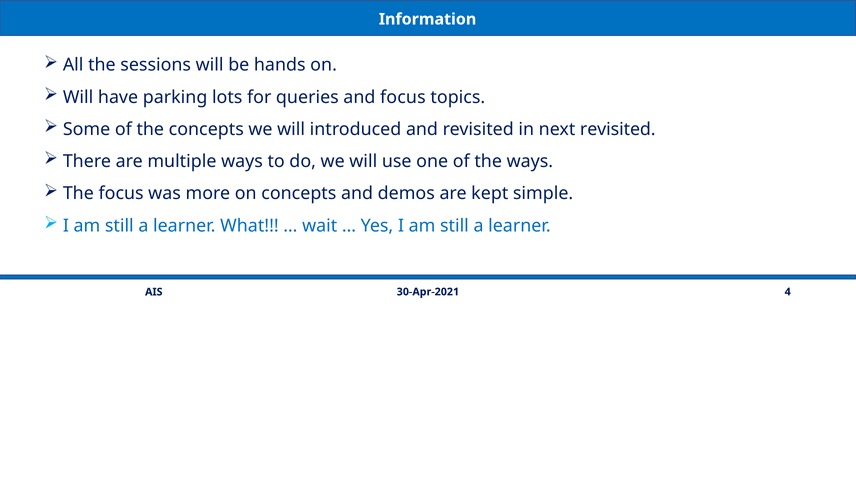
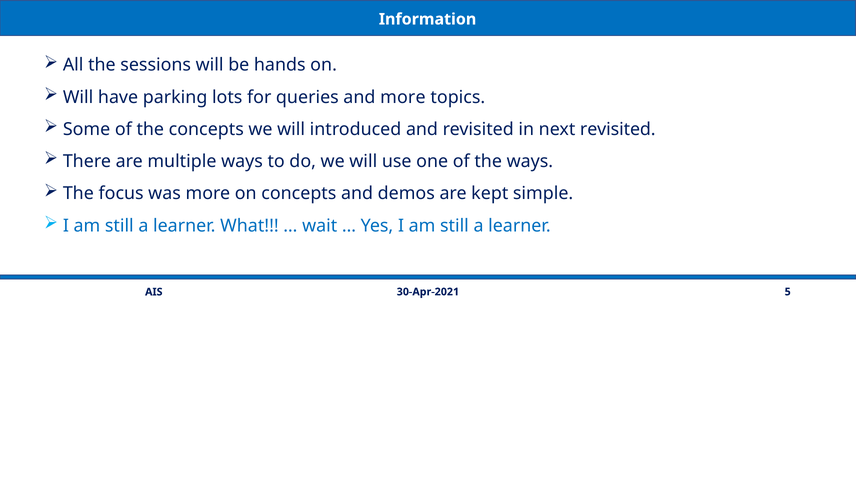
and focus: focus -> more
4: 4 -> 5
